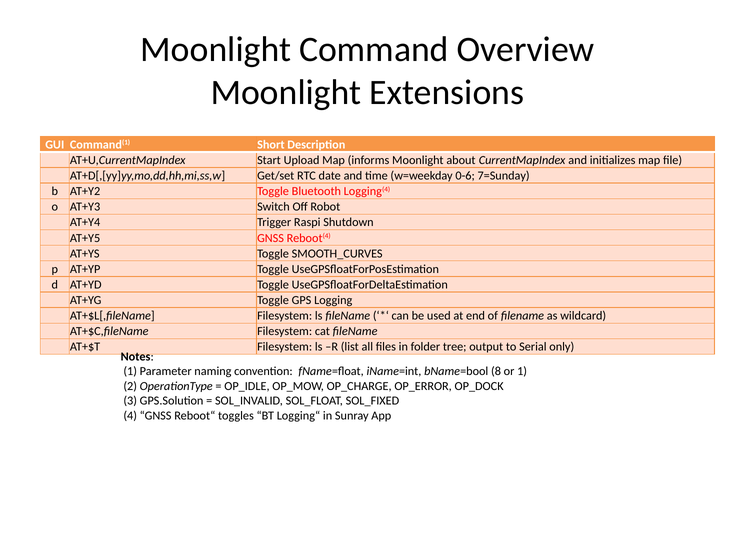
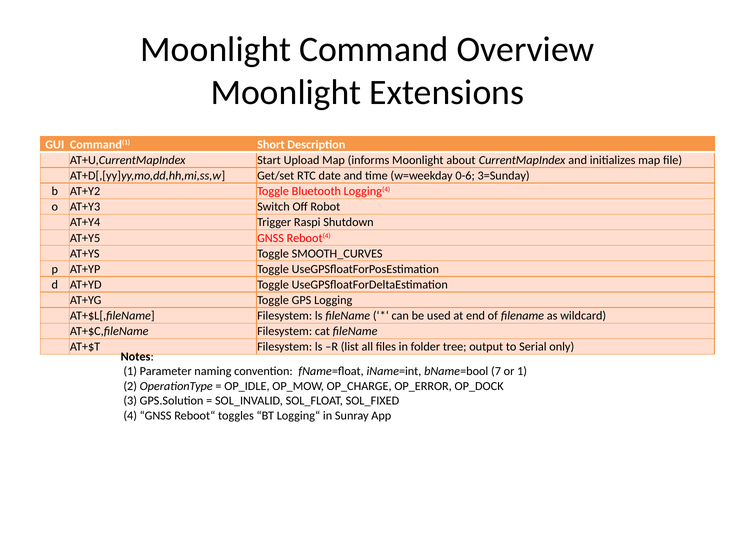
7=Sunday: 7=Sunday -> 3=Sunday
8: 8 -> 7
